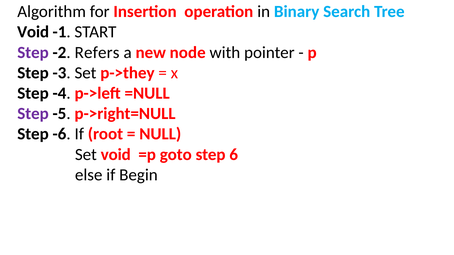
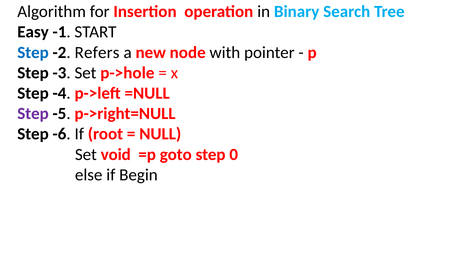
Void at (33, 32): Void -> Easy
Step at (33, 52) colour: purple -> blue
p->they: p->they -> p->hole
6: 6 -> 0
